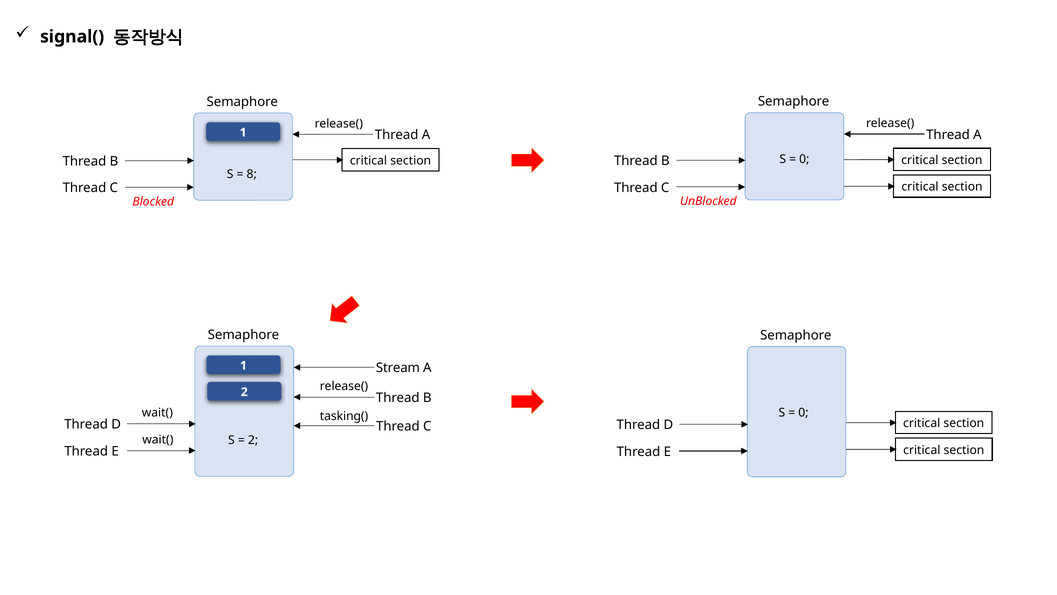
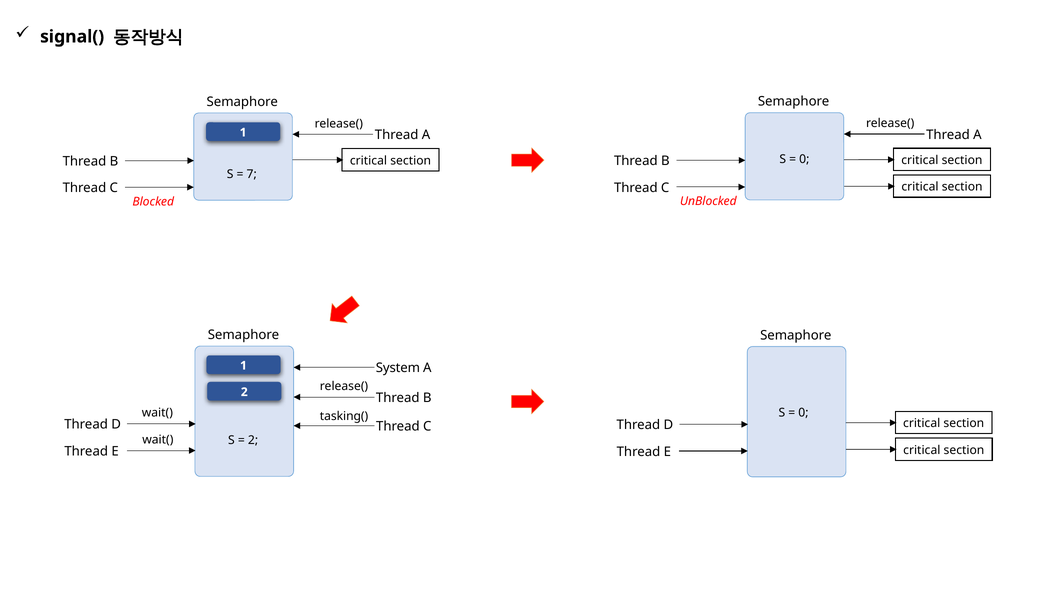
8: 8 -> 7
Stream: Stream -> System
